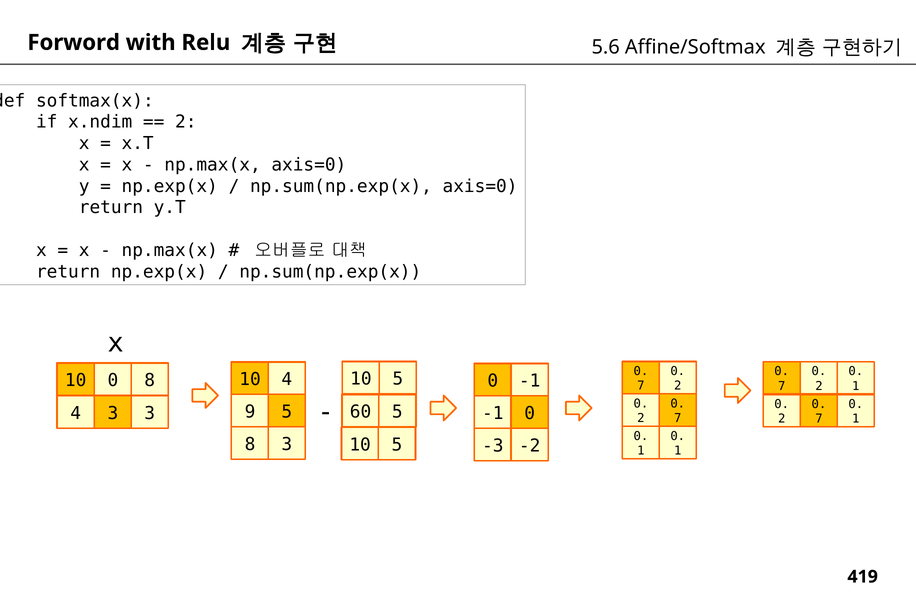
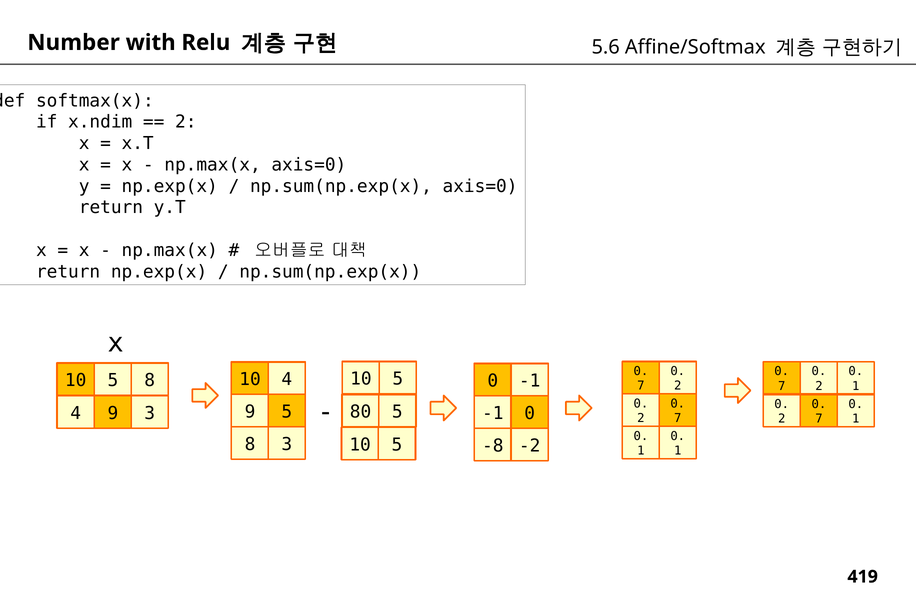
Forword: Forword -> Number
0 at (113, 381): 0 -> 5
60: 60 -> 80
4 3: 3 -> 9
-3: -3 -> -8
